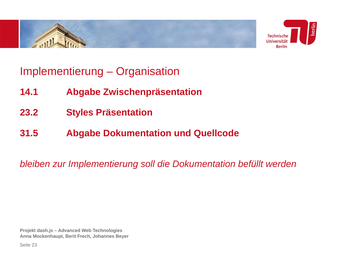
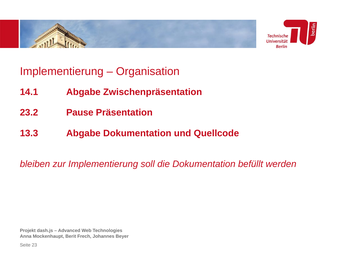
Styles: Styles -> Pause
31.5: 31.5 -> 13.3
